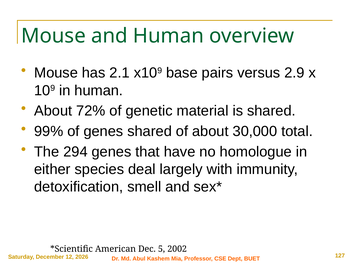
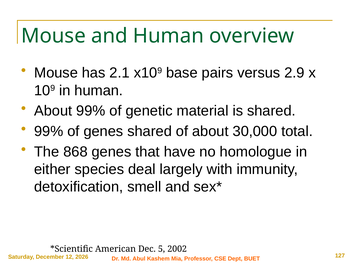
About 72%: 72% -> 99%
294: 294 -> 868
